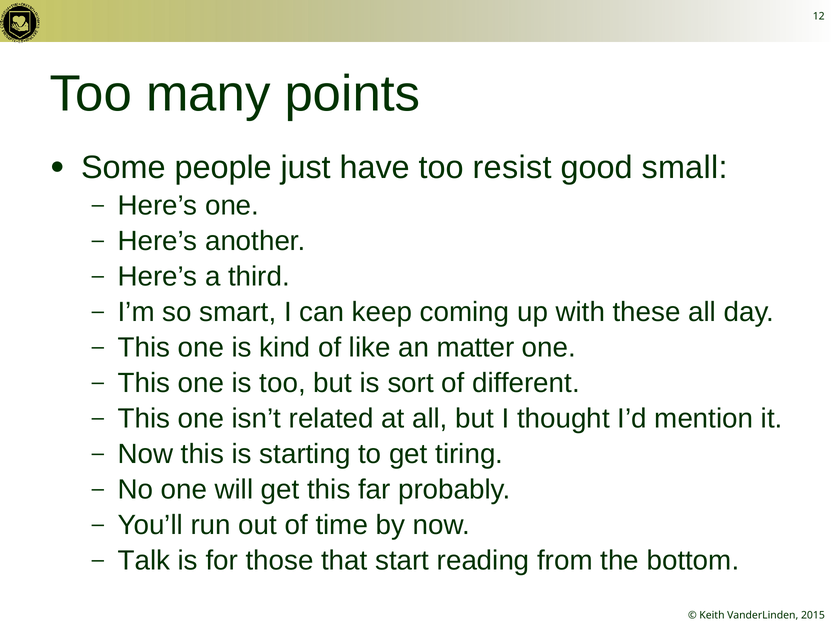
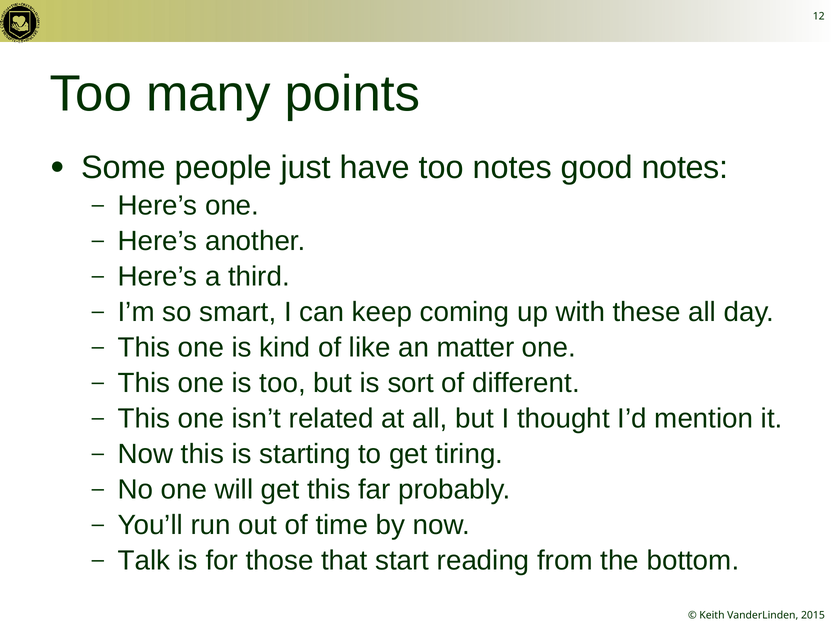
too resist: resist -> notes
good small: small -> notes
